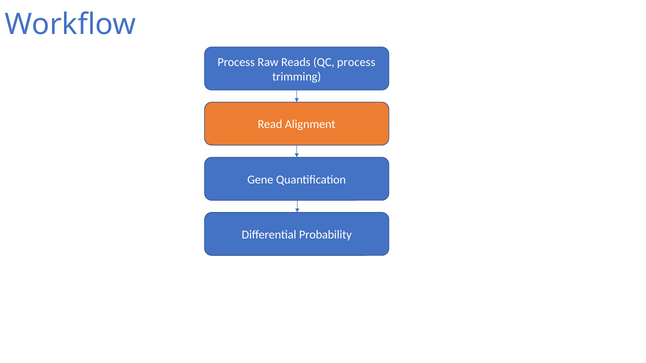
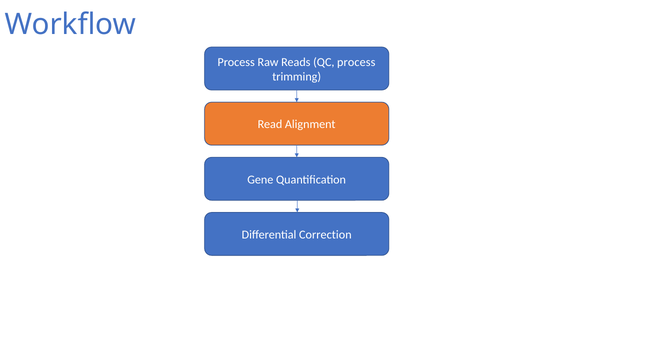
Probability: Probability -> Correction
